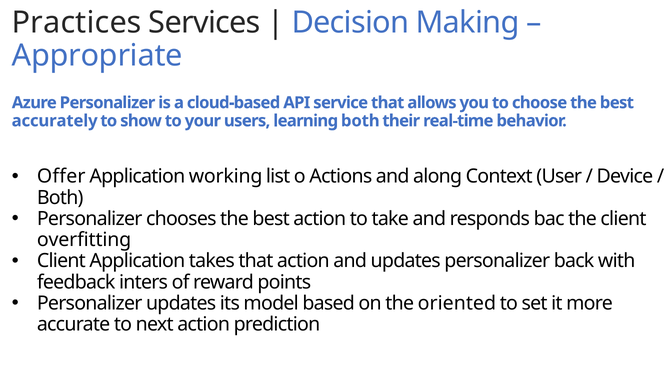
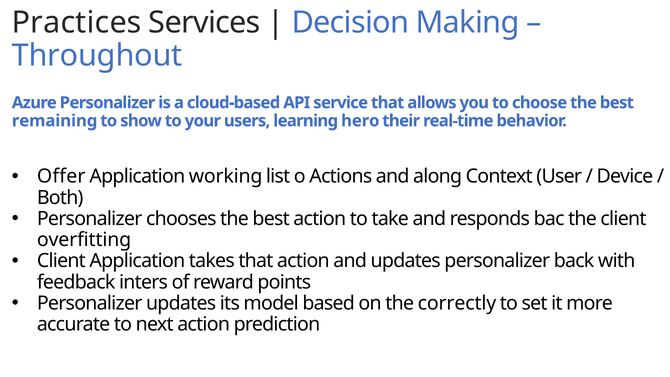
Appropriate: Appropriate -> Throughout
accurately: accurately -> remaining
learning both: both -> hero
oriented: oriented -> correctly
